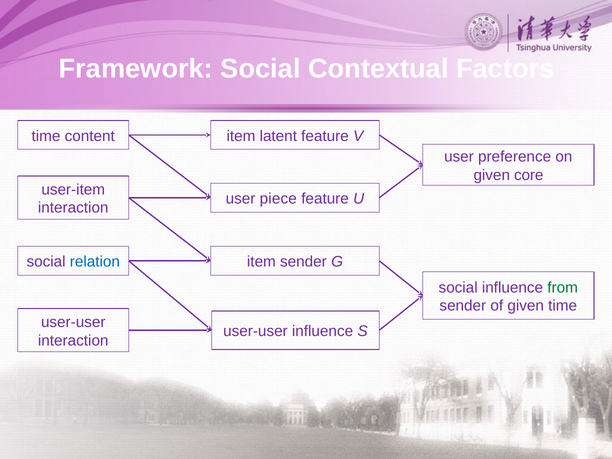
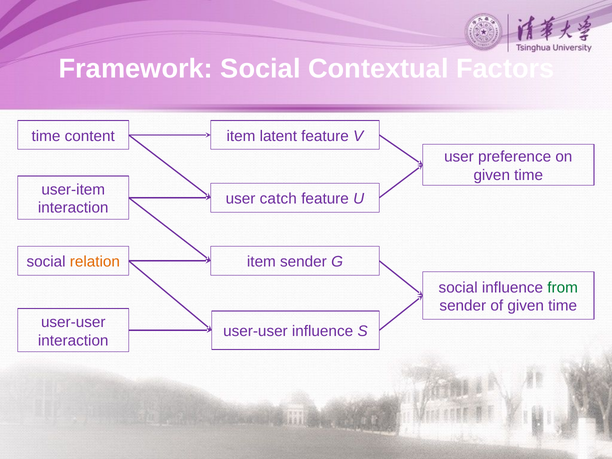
core at (529, 175): core -> time
piece: piece -> catch
relation colour: blue -> orange
